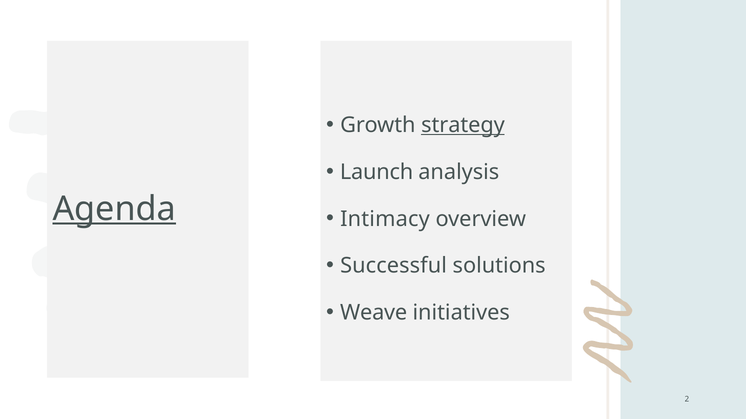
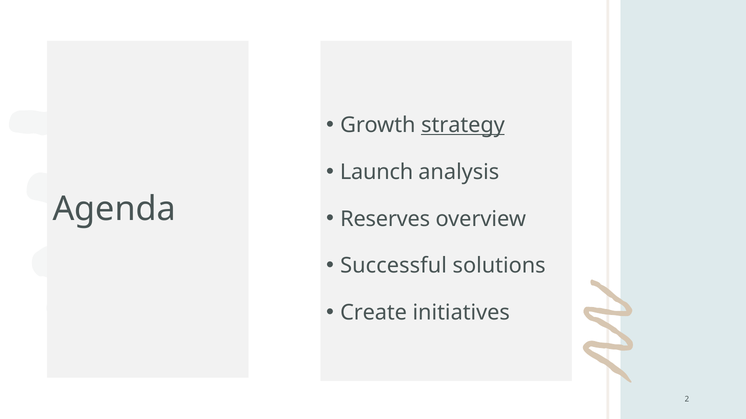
Agenda underline: present -> none
Intimacy: Intimacy -> Reserves
Weave: Weave -> Create
